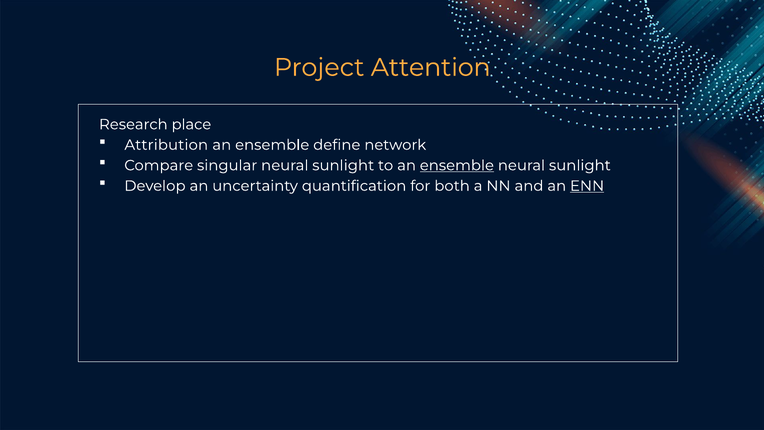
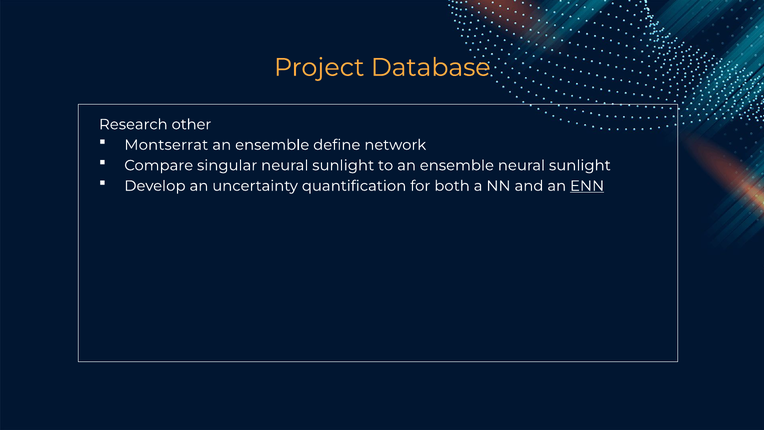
Attention: Attention -> Database
place: place -> other
Attribution: Attribution -> Montserrat
ensemble at (457, 165) underline: present -> none
